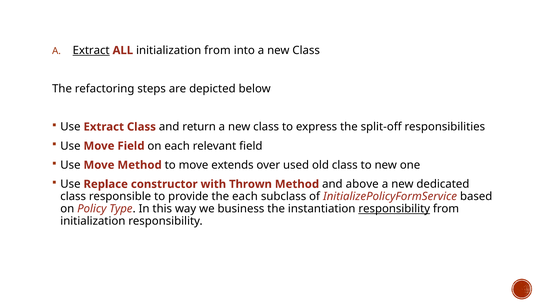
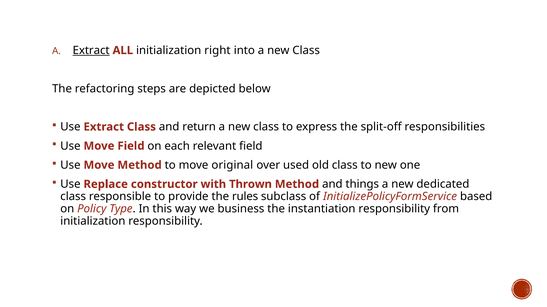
initialization from: from -> right
extends: extends -> original
above: above -> things
the each: each -> rules
responsibility at (394, 209) underline: present -> none
